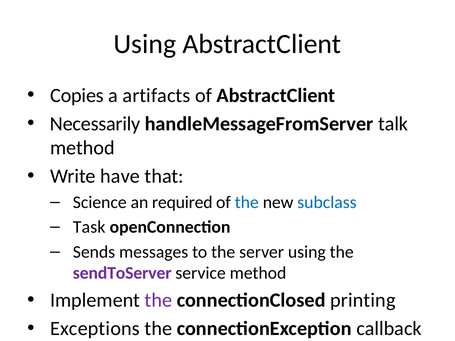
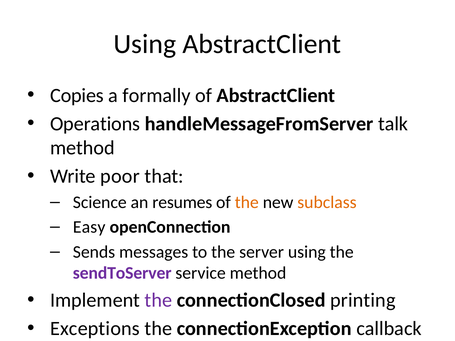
artifacts: artifacts -> formally
Necessarily: Necessarily -> Operations
have: have -> poor
required: required -> resumes
the at (247, 202) colour: blue -> orange
subclass colour: blue -> orange
Task: Task -> Easy
